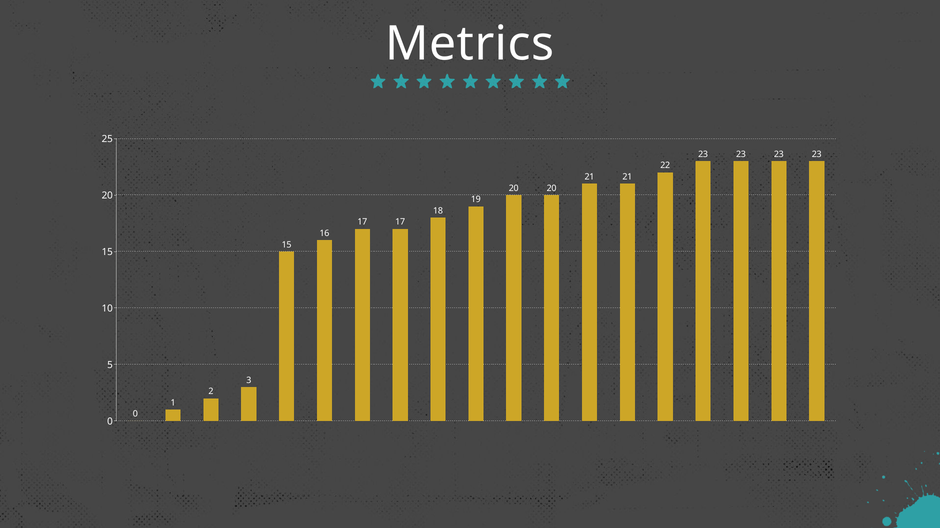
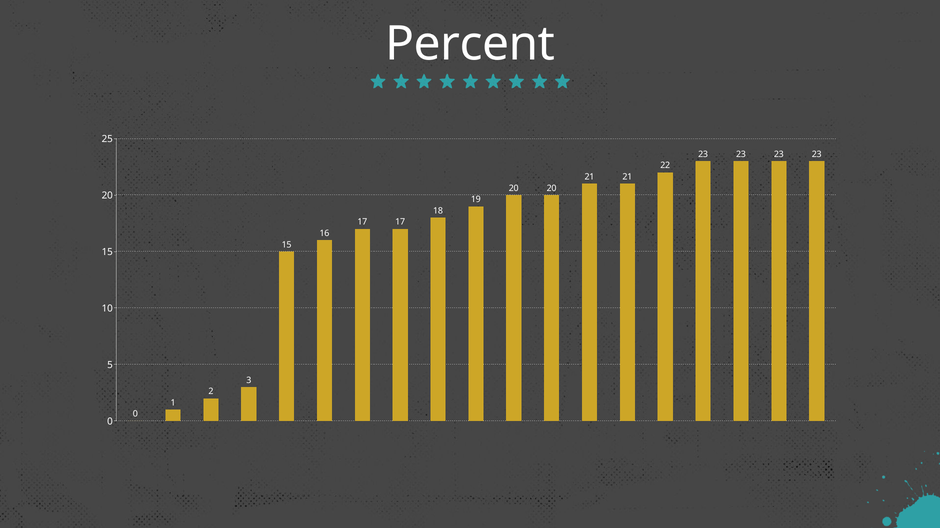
Metrics: Metrics -> Percent
